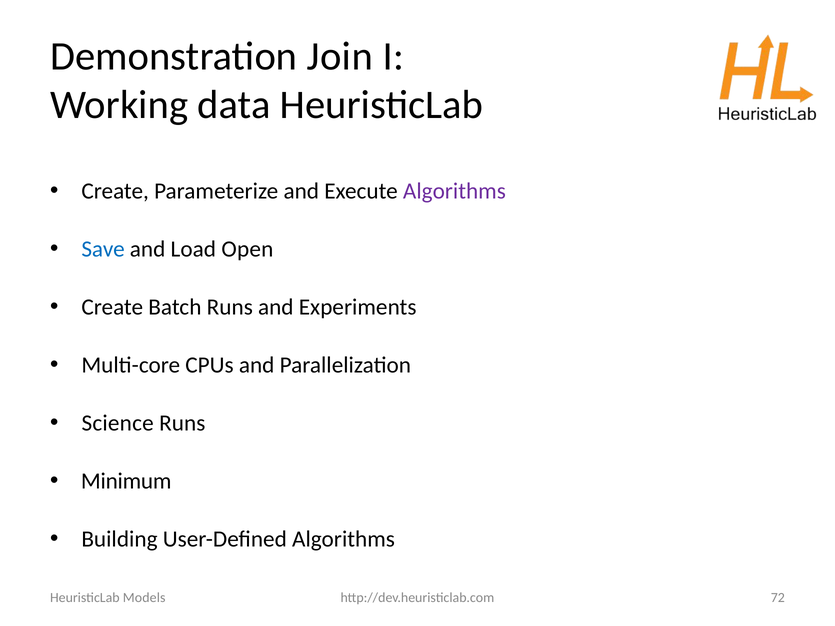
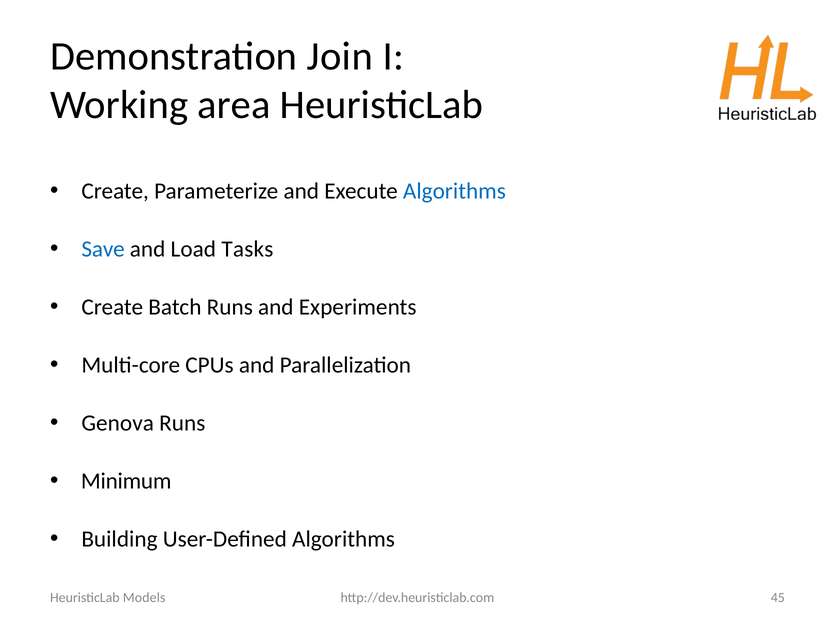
data: data -> area
Algorithms at (454, 191) colour: purple -> blue
Open: Open -> Tasks
Science: Science -> Genova
72: 72 -> 45
